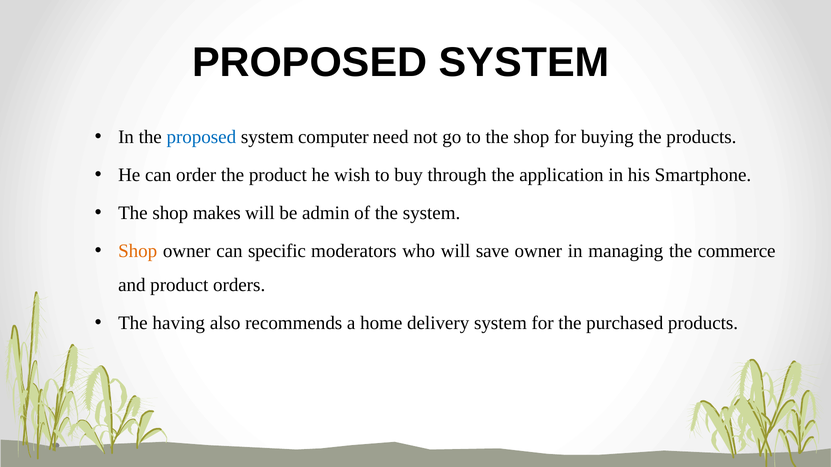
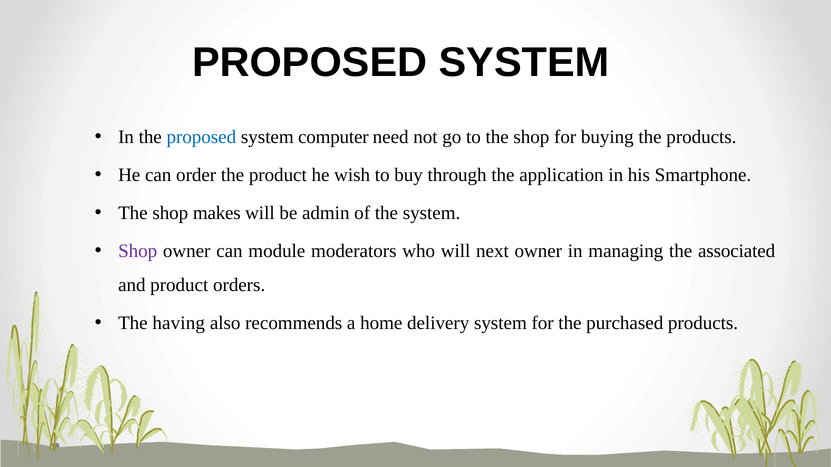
Shop at (138, 251) colour: orange -> purple
specific: specific -> module
save: save -> next
commerce: commerce -> associated
